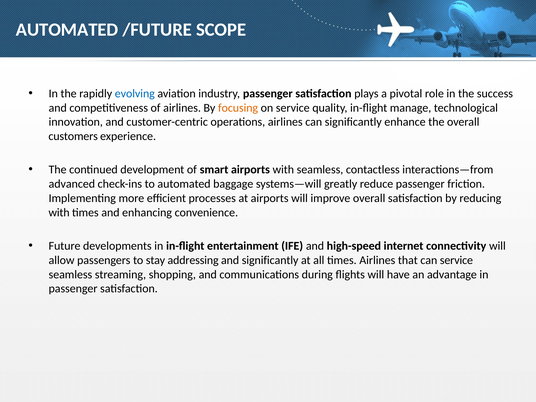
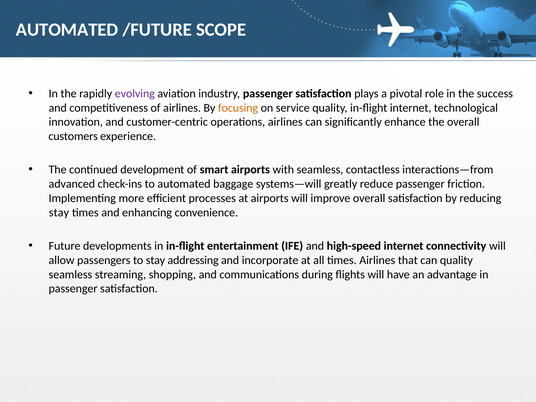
evolving colour: blue -> purple
in-flight manage: manage -> internet
with at (59, 213): with -> stay
and significantly: significantly -> incorporate
can service: service -> quality
